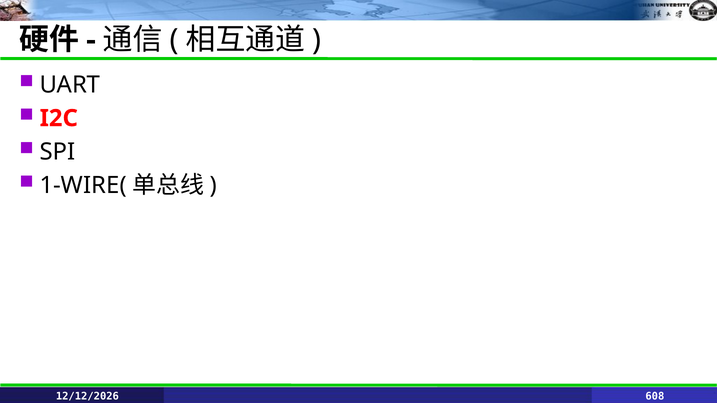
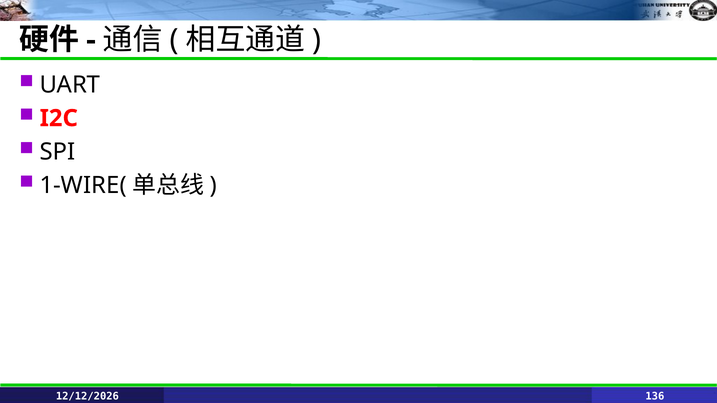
608: 608 -> 136
